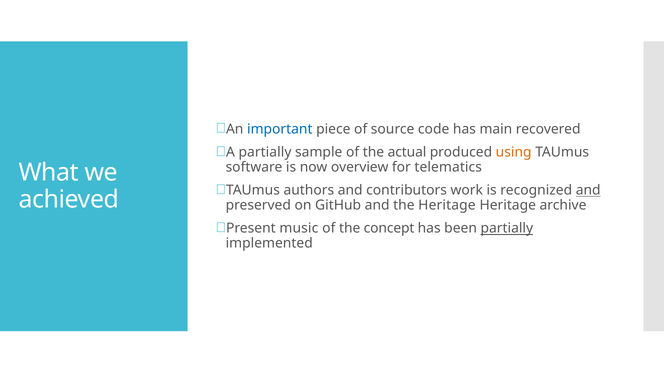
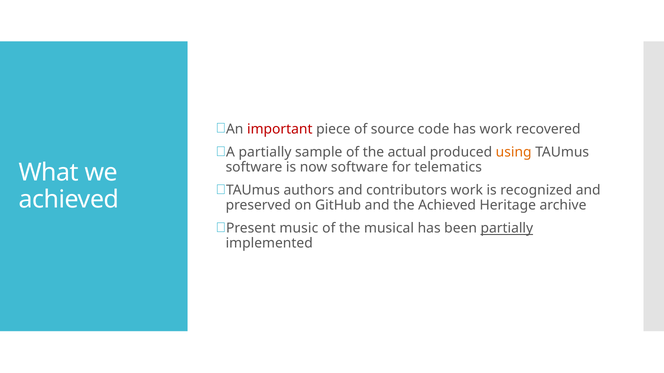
important colour: blue -> red
has main: main -> work
now overview: overview -> software
and at (588, 191) underline: present -> none
the Heritage: Heritage -> Achieved
concept: concept -> musical
